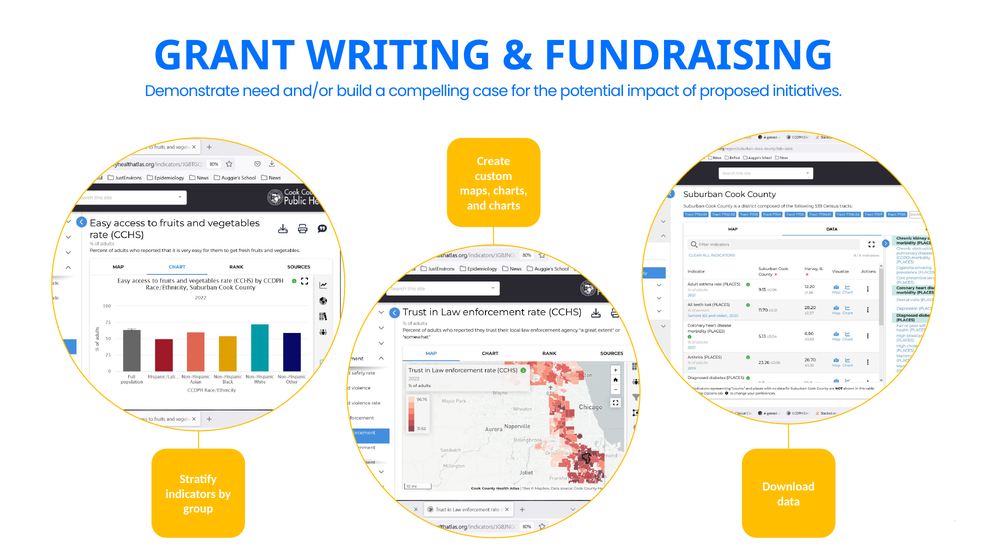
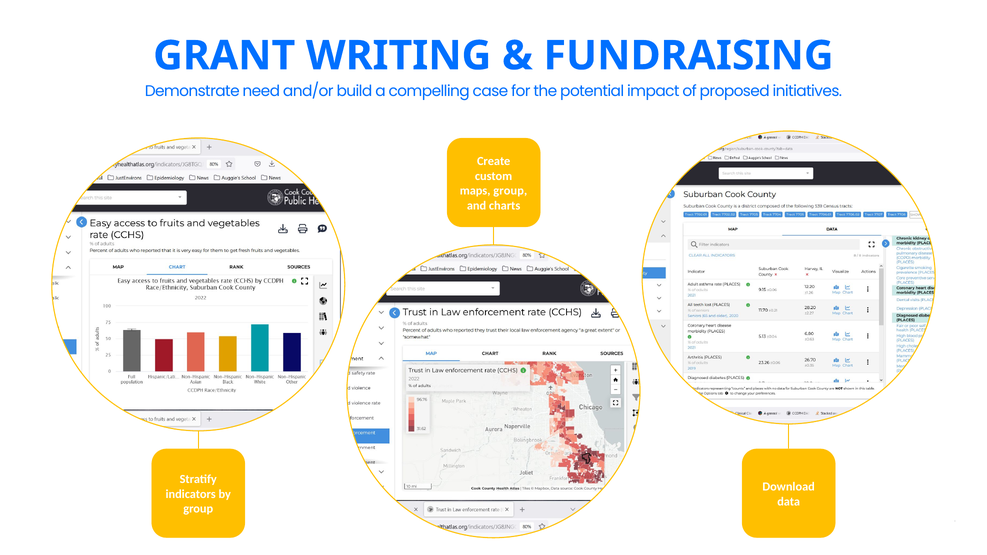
maps charts: charts -> group
